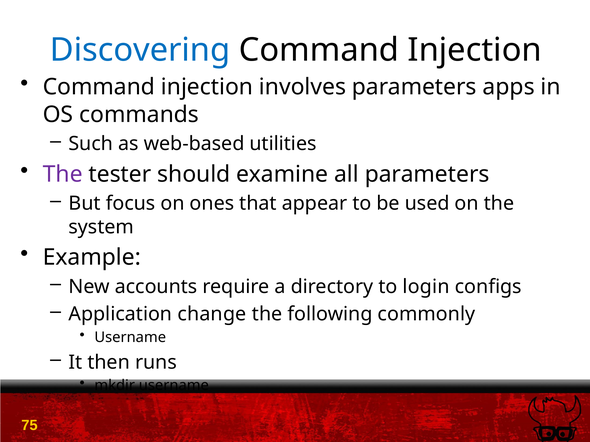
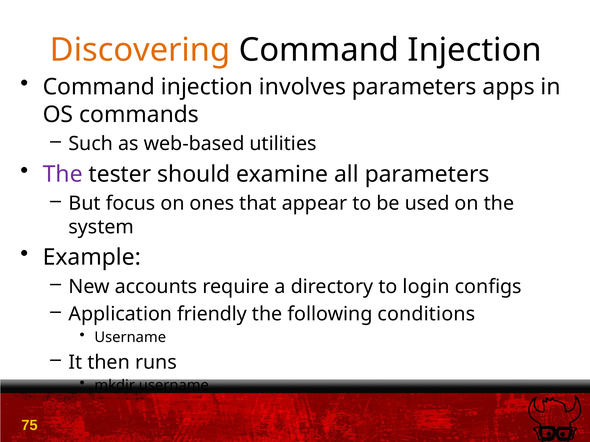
Discovering colour: blue -> orange
change: change -> friendly
commonly: commonly -> conditions
